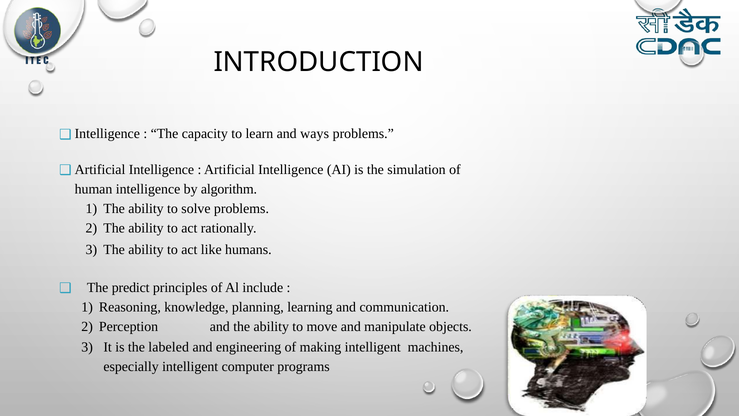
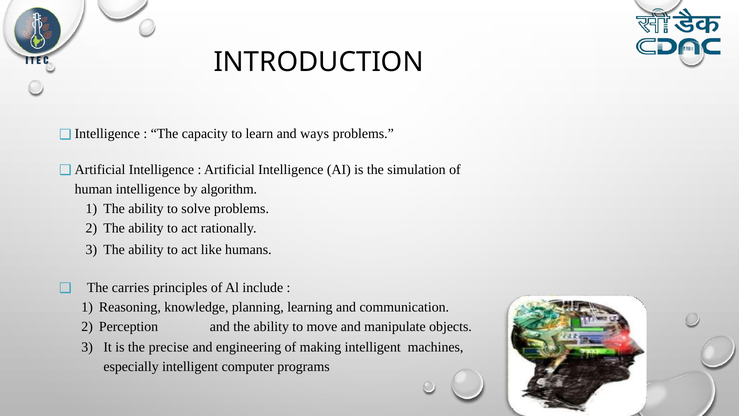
predict: predict -> carries
labeled: labeled -> precise
